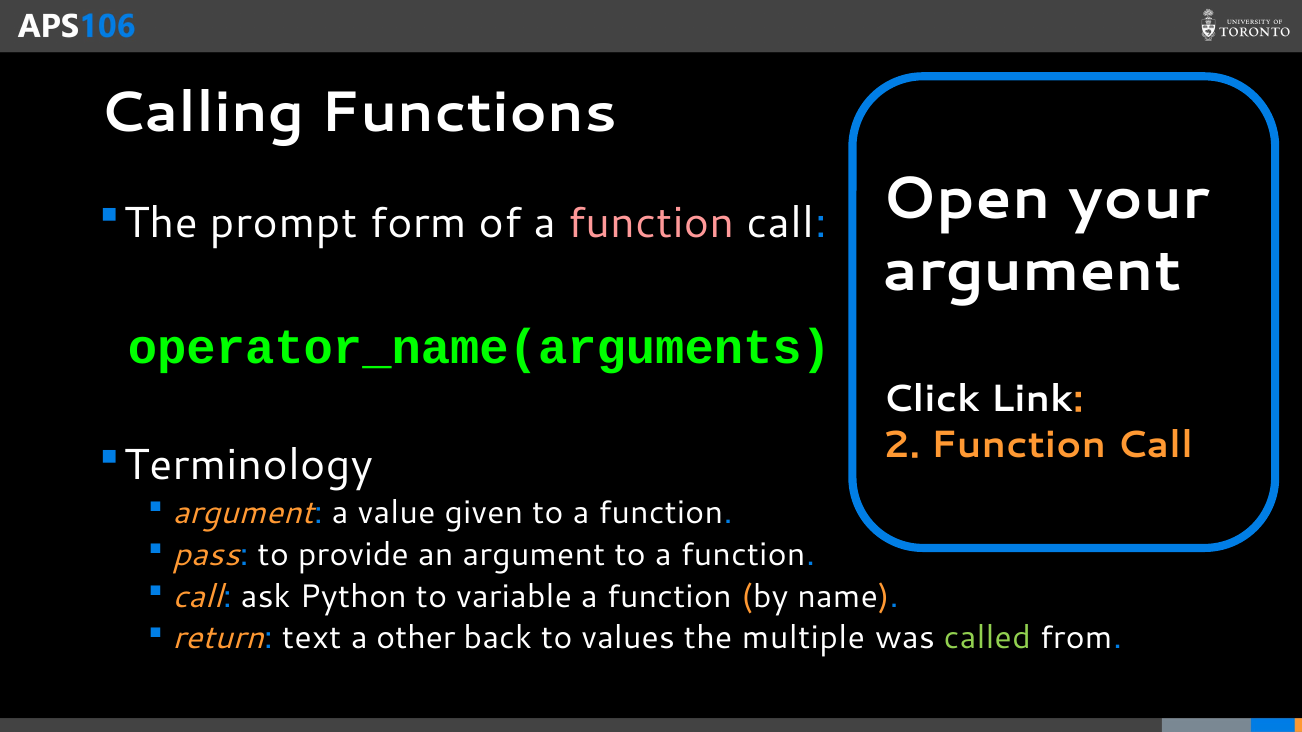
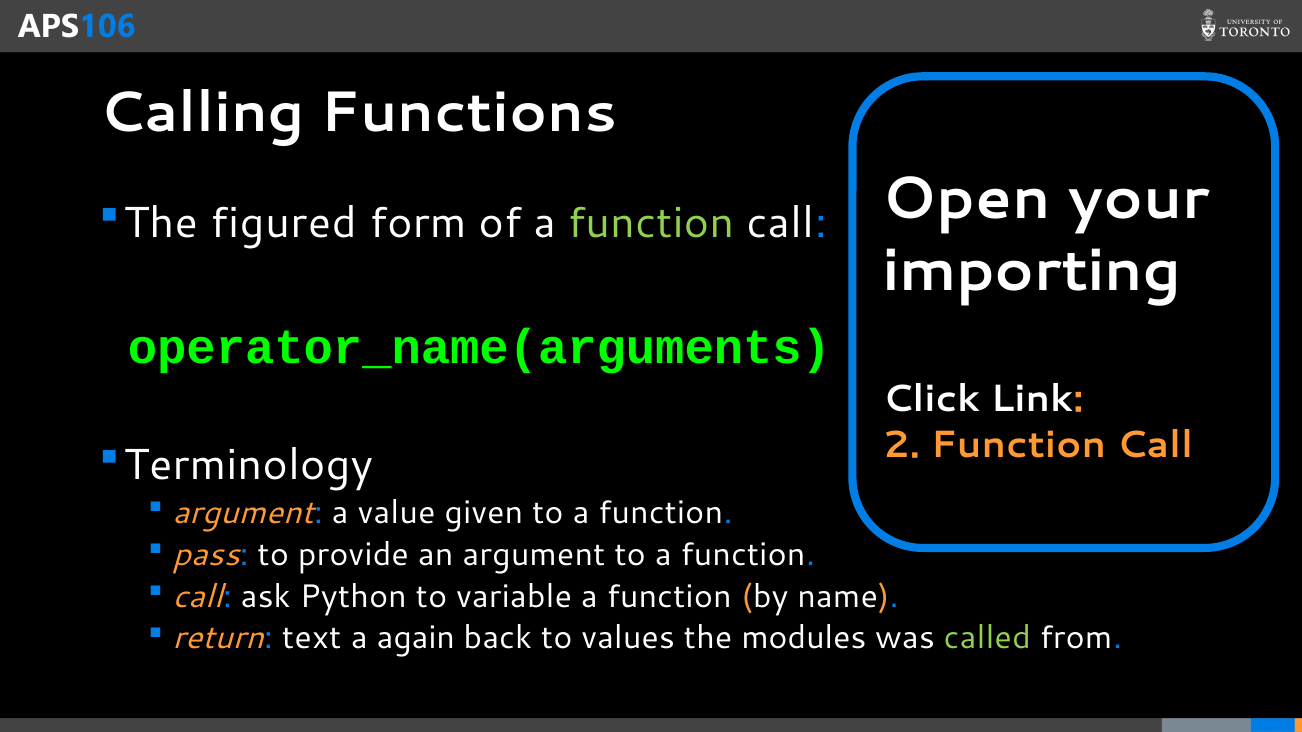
prompt: prompt -> figured
function at (651, 223) colour: pink -> light green
argument at (1032, 271): argument -> importing
other: other -> again
multiple: multiple -> modules
